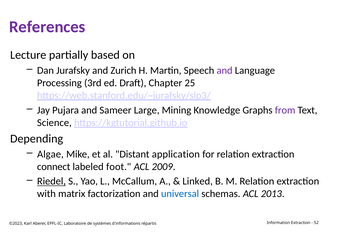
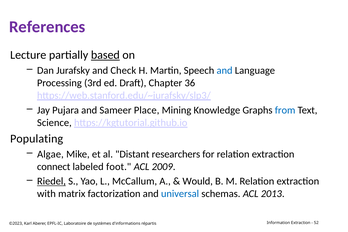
based underline: none -> present
Zurich: Zurich -> Check
and at (225, 70) colour: purple -> blue
25: 25 -> 36
Large: Large -> Place
from colour: purple -> blue
Depending: Depending -> Populating
application: application -> researchers
Linked: Linked -> Would
